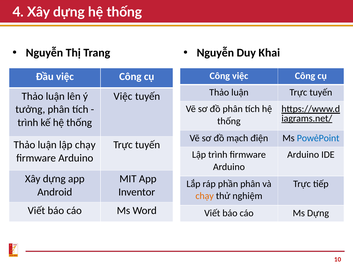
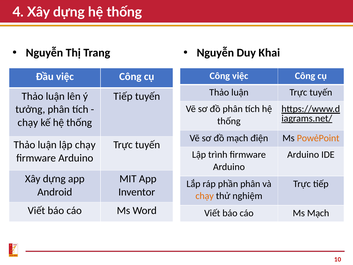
Việc at (123, 96): Việc -> Tiếp
trình at (28, 122): trình -> chạy
PowẻPoint colour: blue -> orange
Ms Dựng: Dựng -> Mạch
